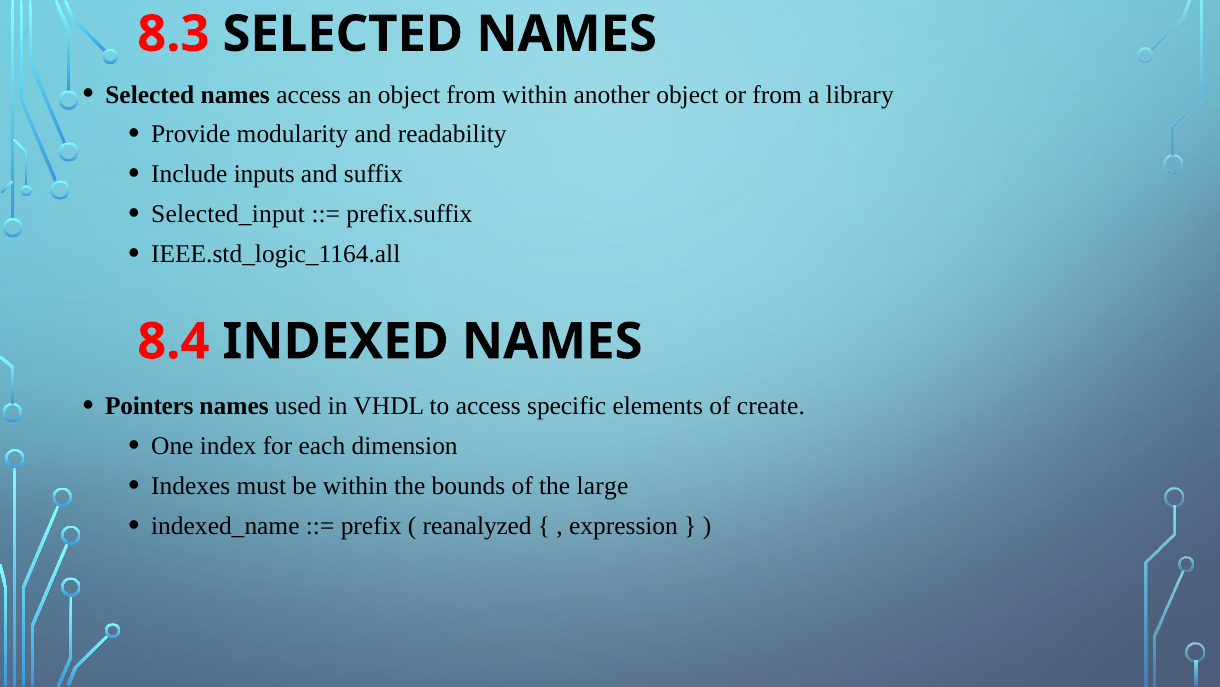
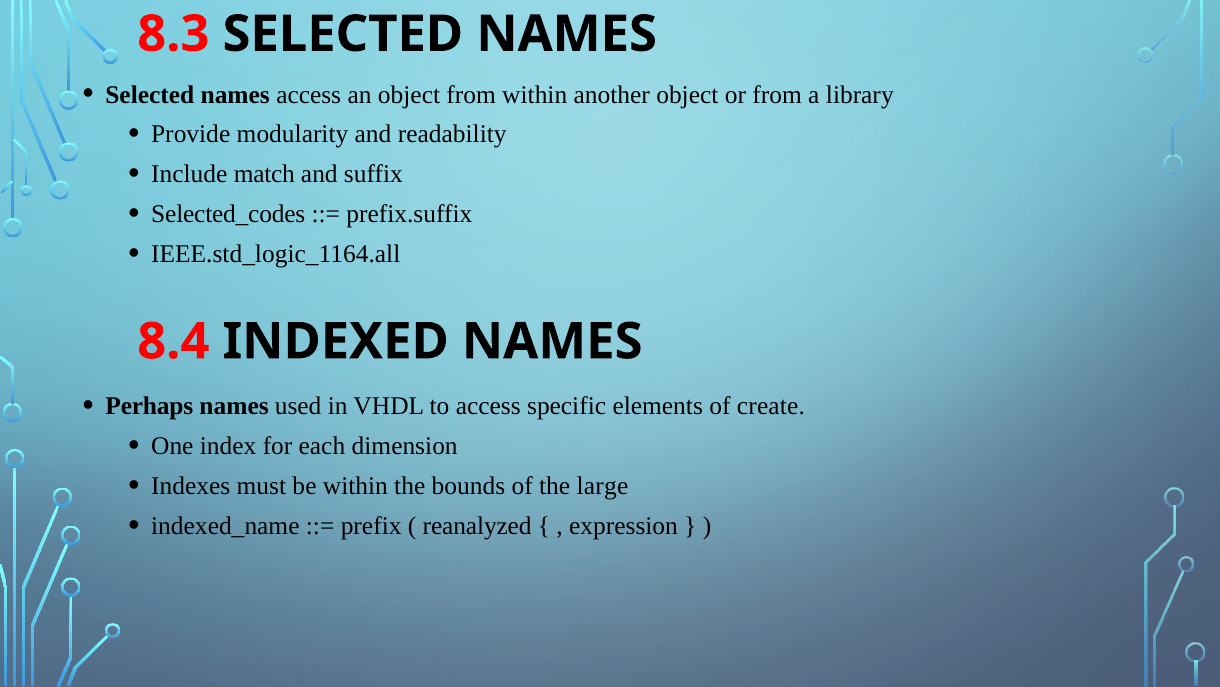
inputs: inputs -> match
Selected_input: Selected_input -> Selected_codes
Pointers: Pointers -> Perhaps
